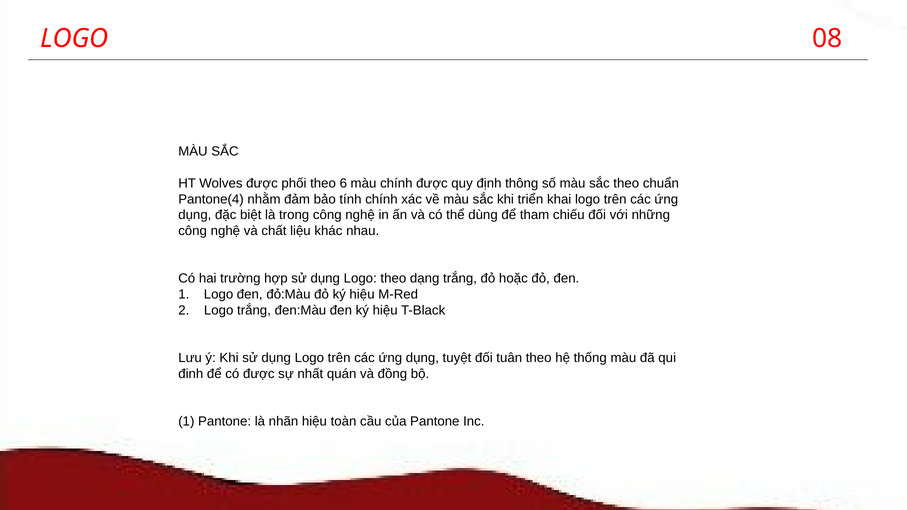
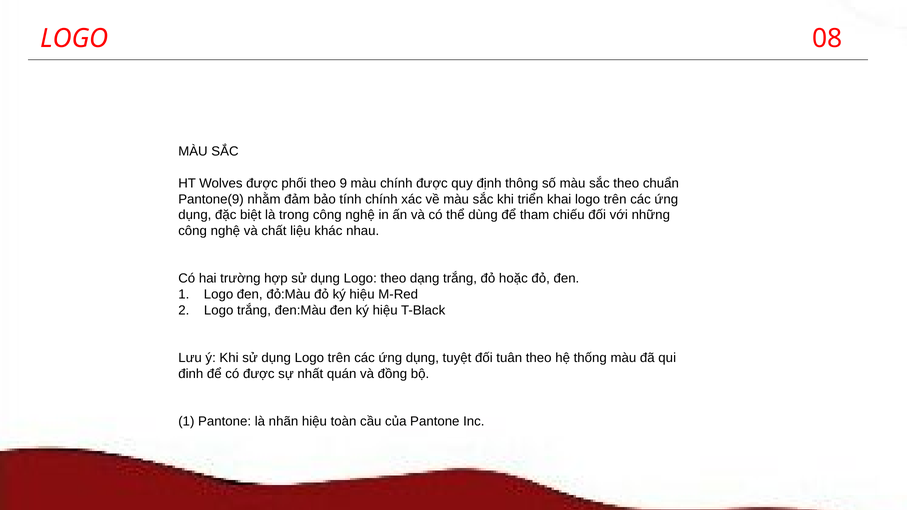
6: 6 -> 9
Pantone(4: Pantone(4 -> Pantone(9
